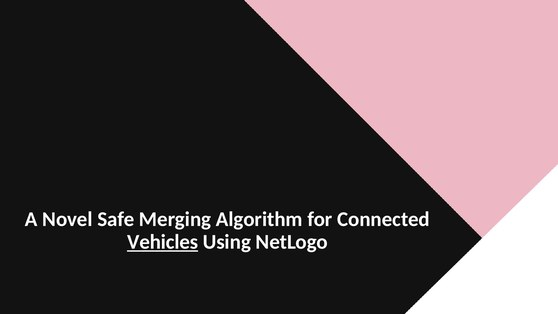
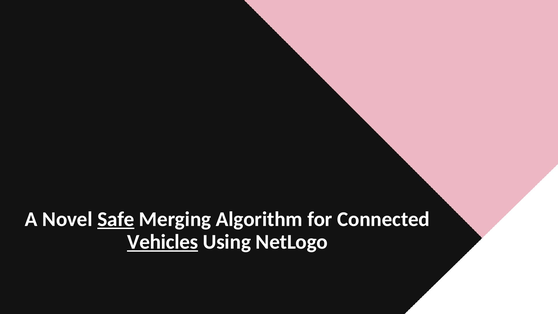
Safe underline: none -> present
